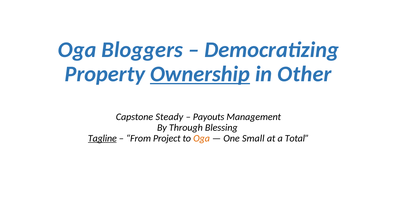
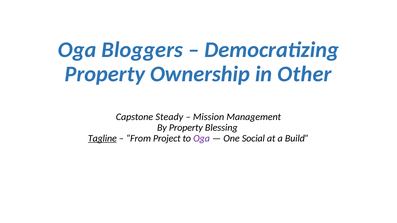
Ownership underline: present -> none
Payouts: Payouts -> Mission
By Through: Through -> Property
Oga at (202, 138) colour: orange -> purple
Small: Small -> Social
Total: Total -> Build
